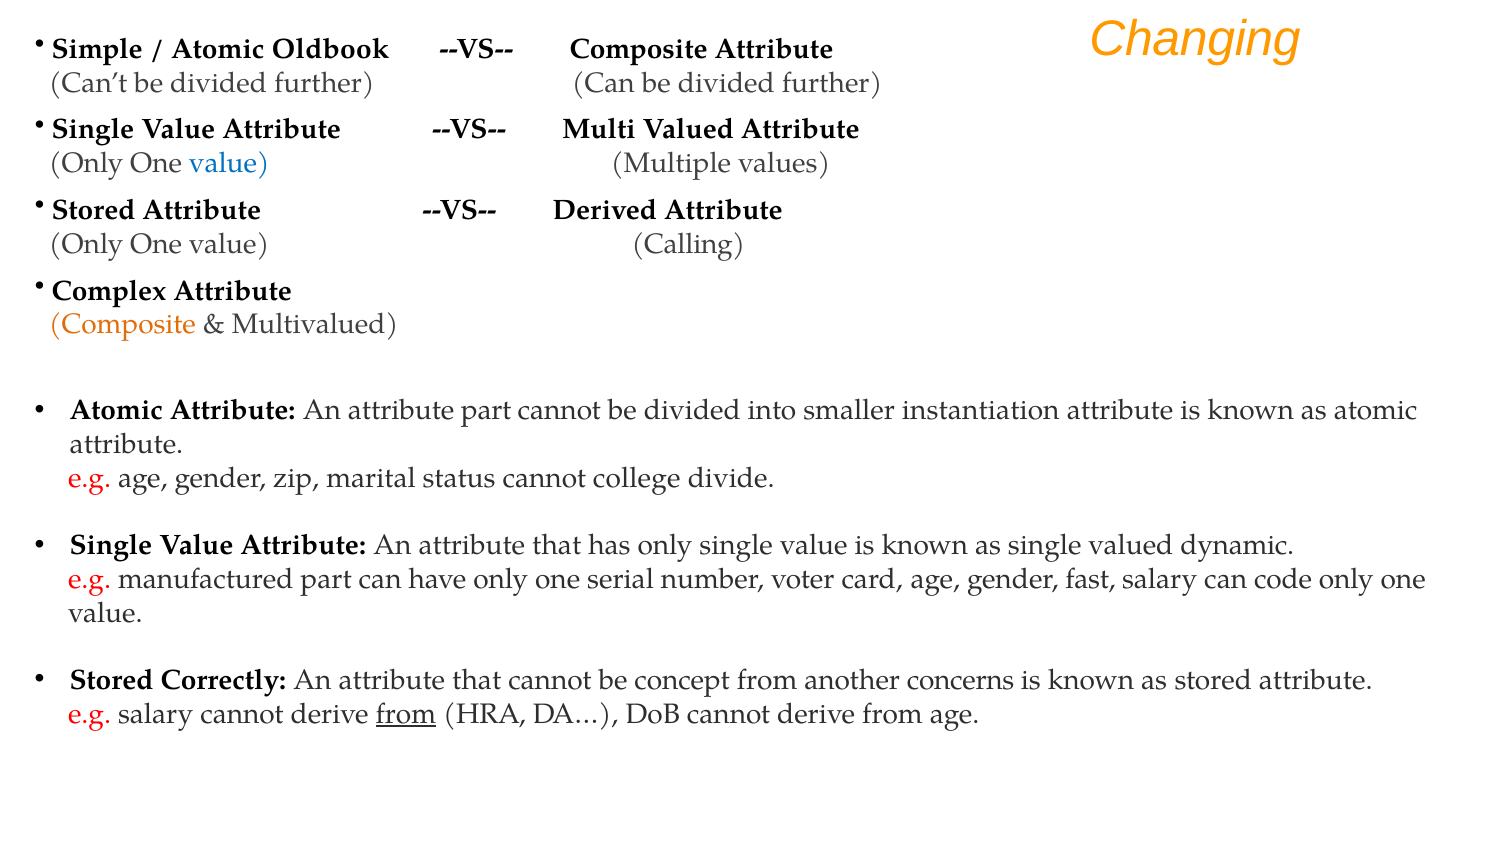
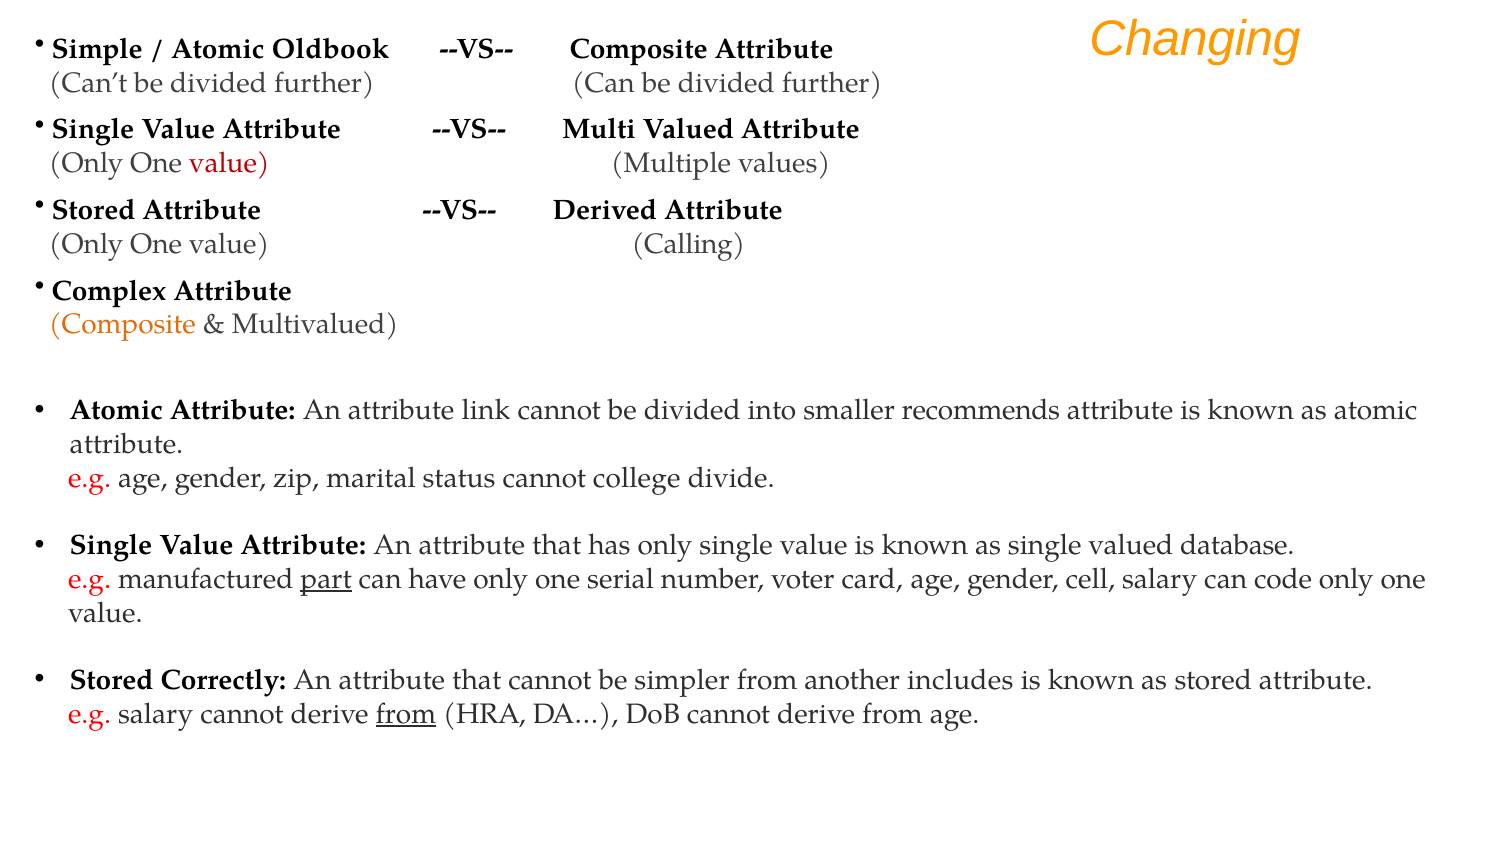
value at (229, 163) colour: blue -> red
attribute part: part -> link
instantiation: instantiation -> recommends
dynamic: dynamic -> database
part at (326, 579) underline: none -> present
fast: fast -> cell
concept: concept -> simpler
concerns: concerns -> includes
